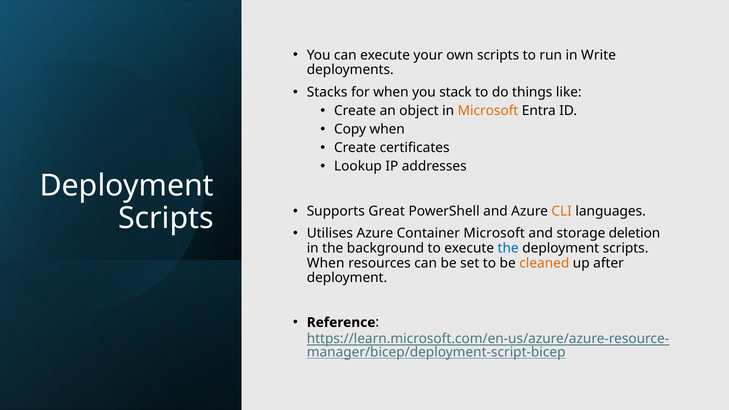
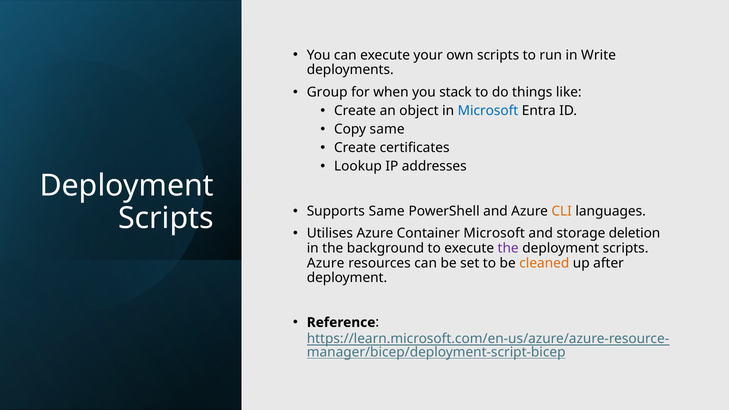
Stacks: Stacks -> Group
Microsoft at (488, 111) colour: orange -> blue
Copy when: when -> same
Supports Great: Great -> Same
the at (508, 248) colour: blue -> purple
When at (326, 263): When -> Azure
